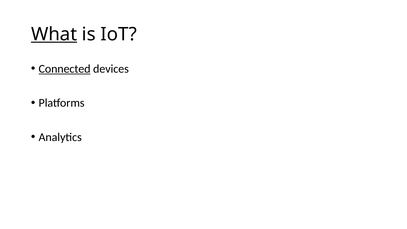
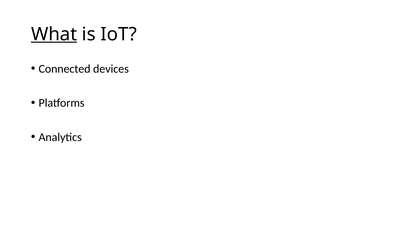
Connected underline: present -> none
